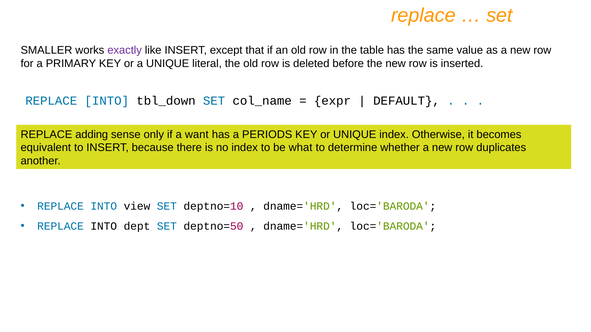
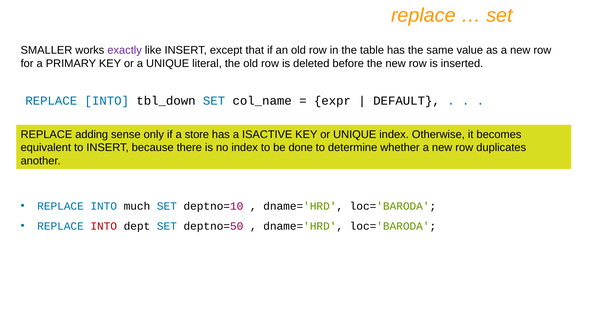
want: want -> store
PERIODS: PERIODS -> ISACTIVE
what: what -> done
view: view -> much
INTO at (104, 226) colour: black -> red
